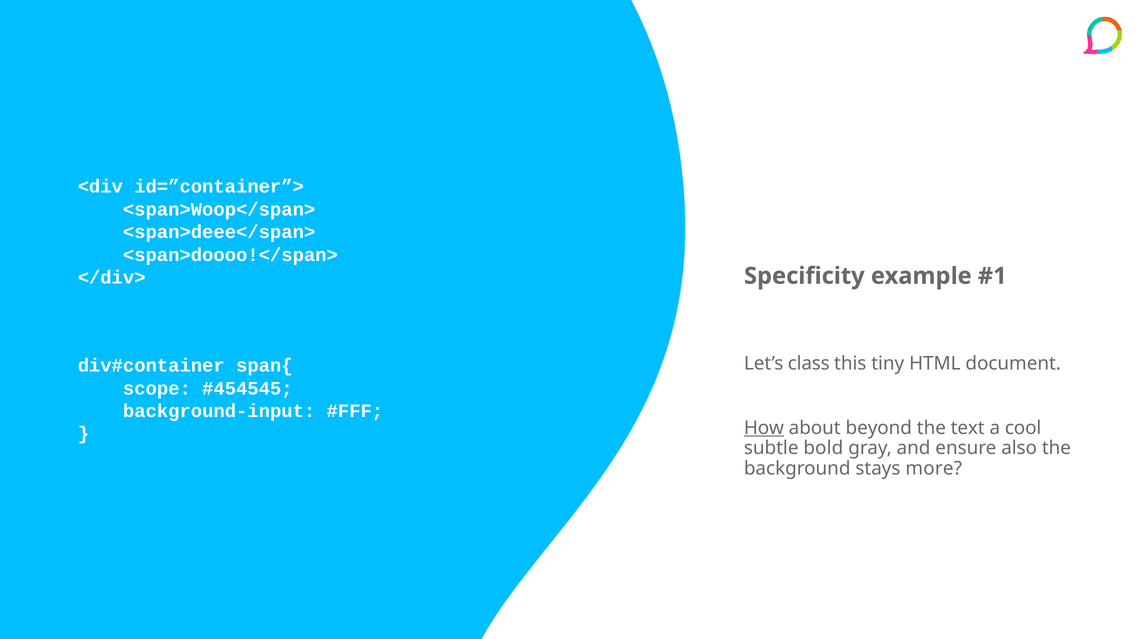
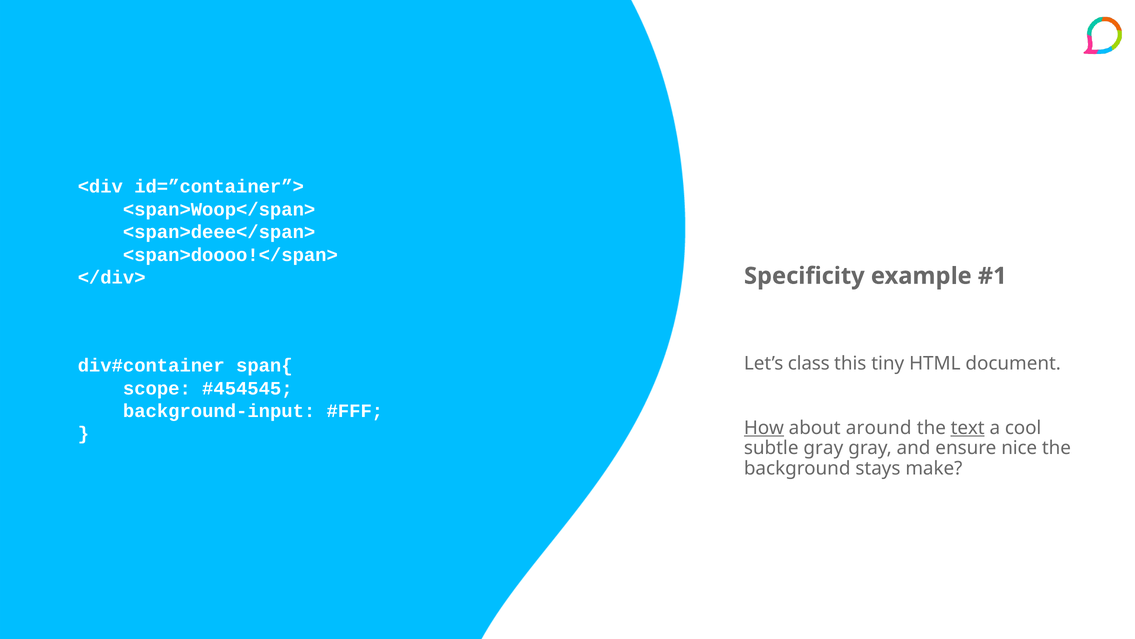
beyond: beyond -> around
text underline: none -> present
subtle bold: bold -> gray
also: also -> nice
more: more -> make
